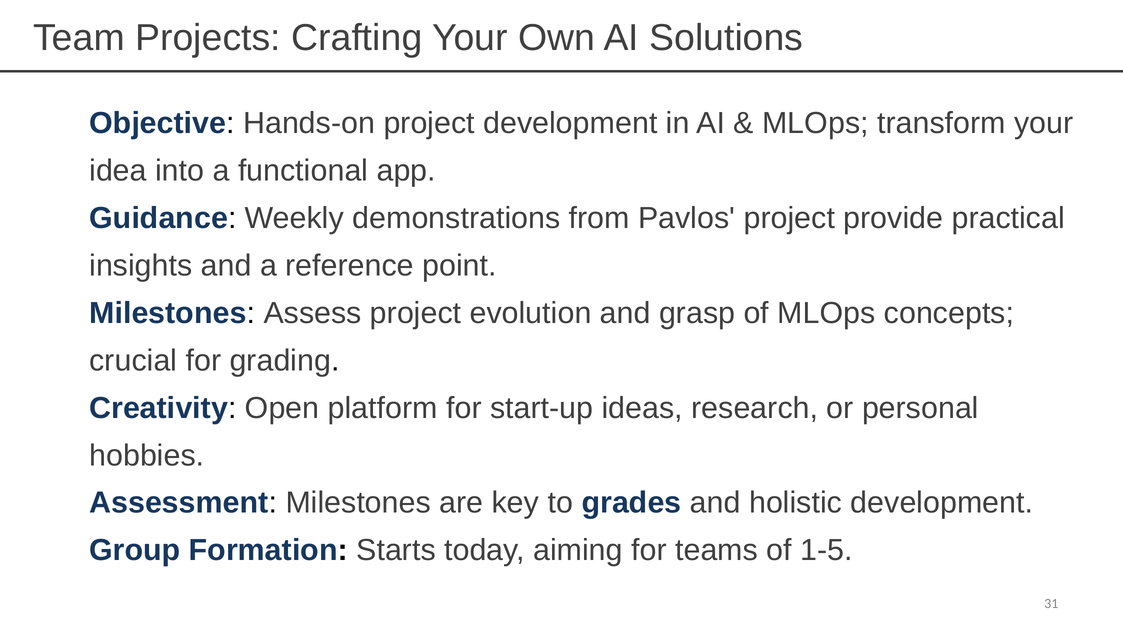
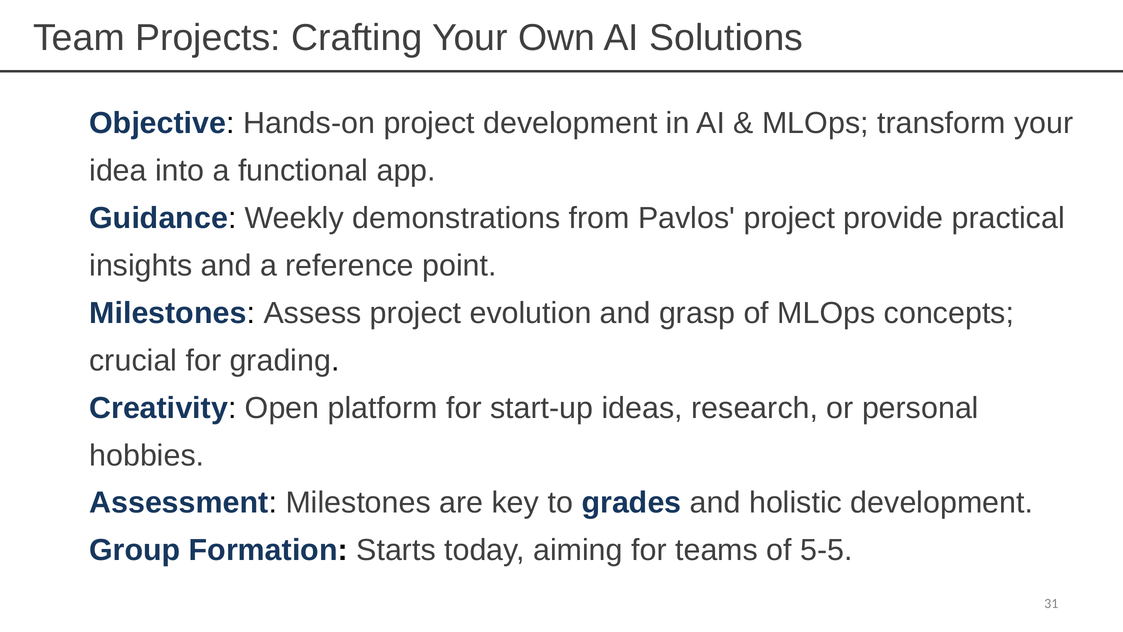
1-5: 1-5 -> 5-5
